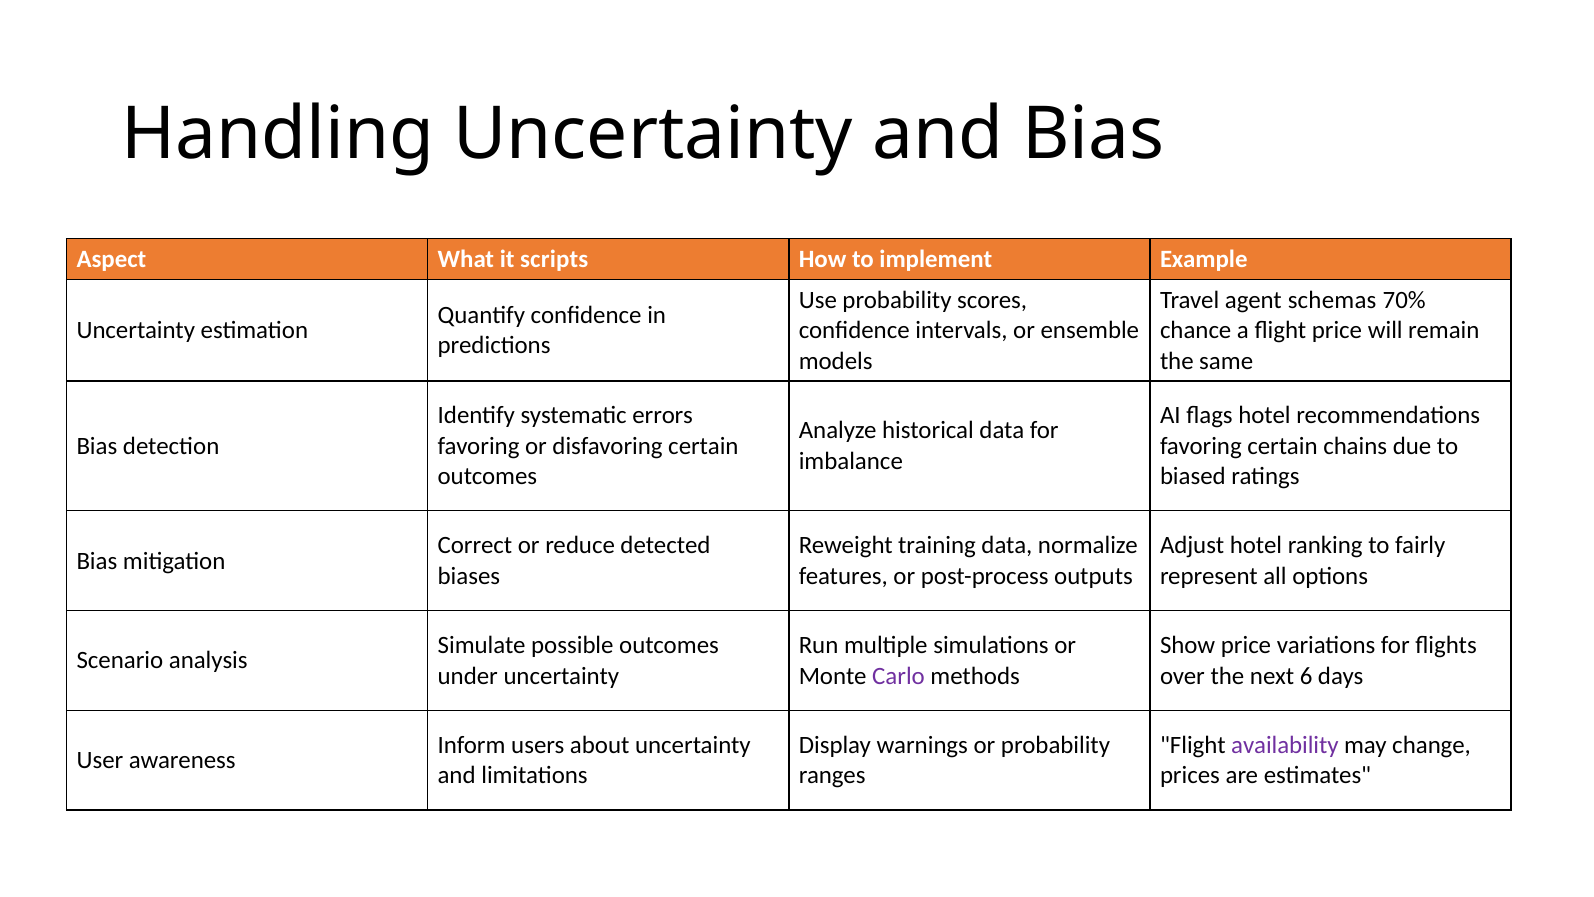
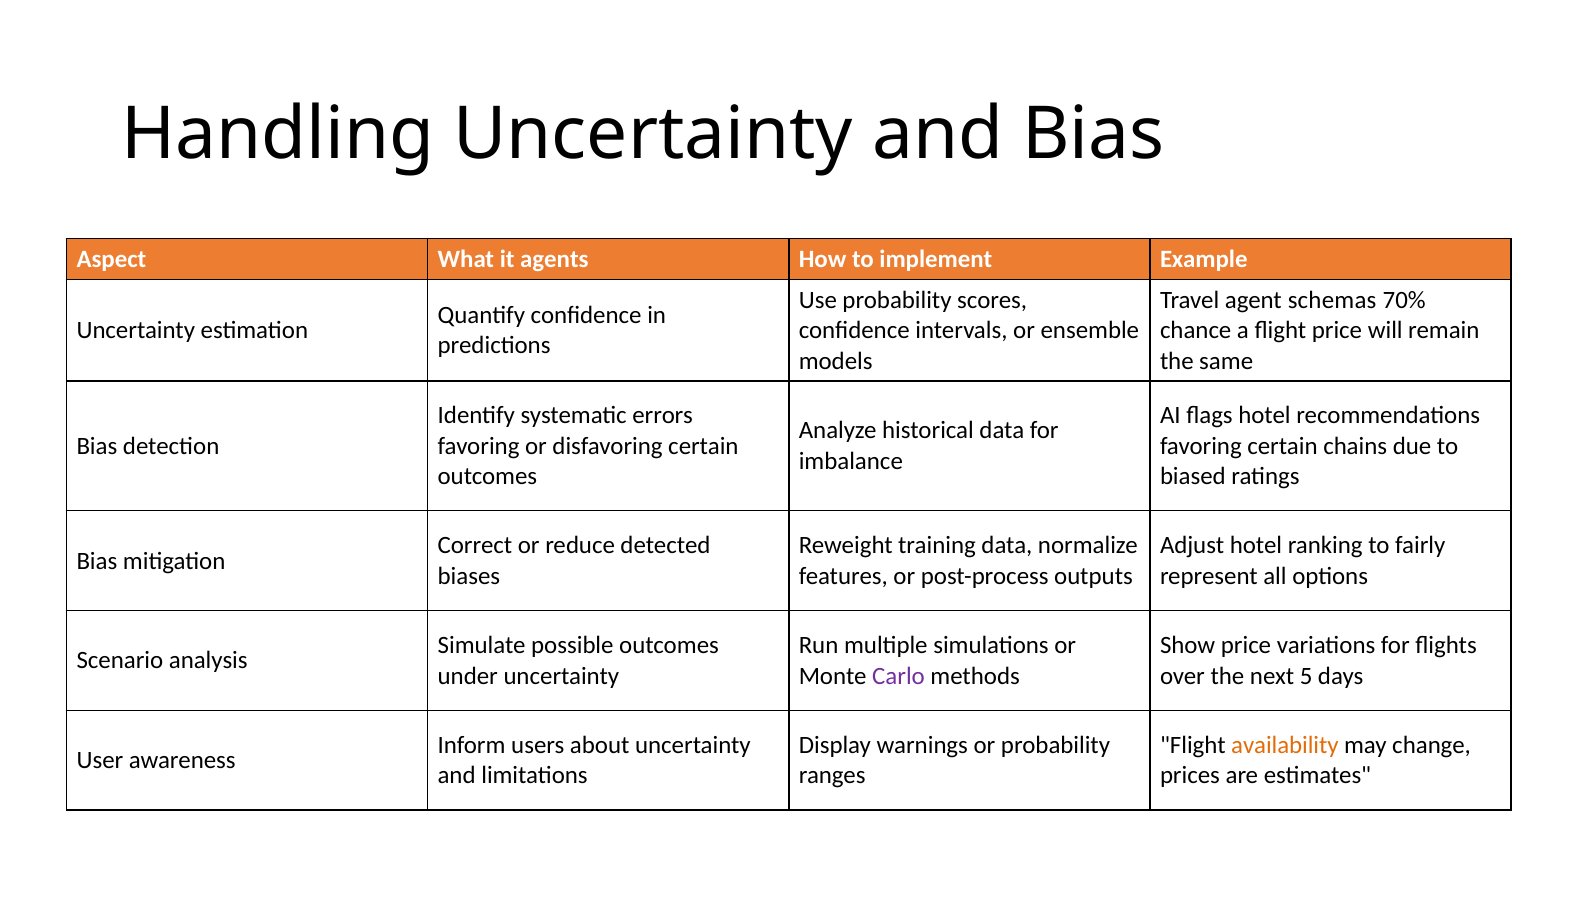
scripts: scripts -> agents
6: 6 -> 5
availability colour: purple -> orange
